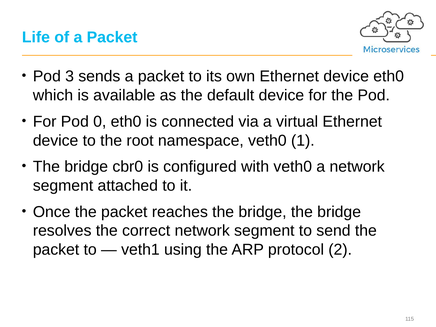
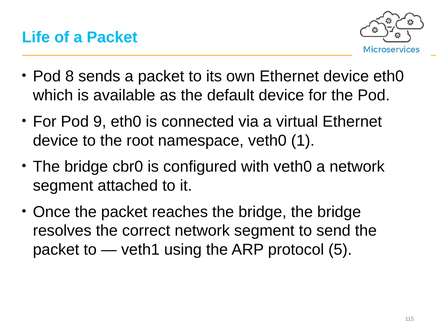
3: 3 -> 8
0: 0 -> 9
2: 2 -> 5
